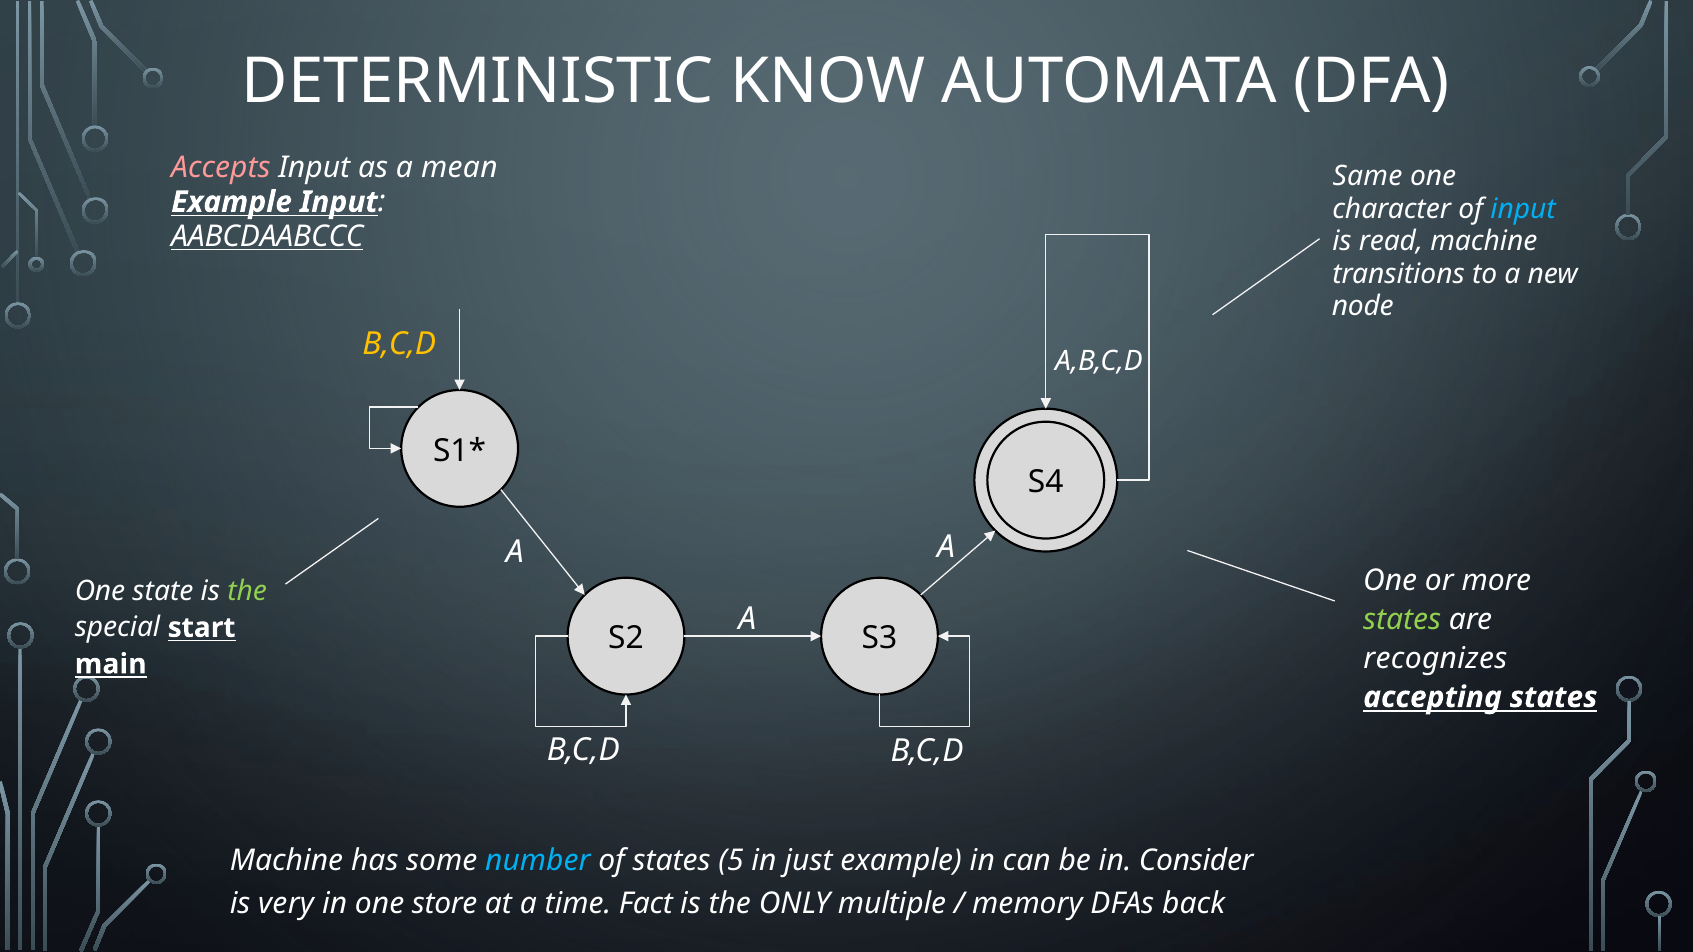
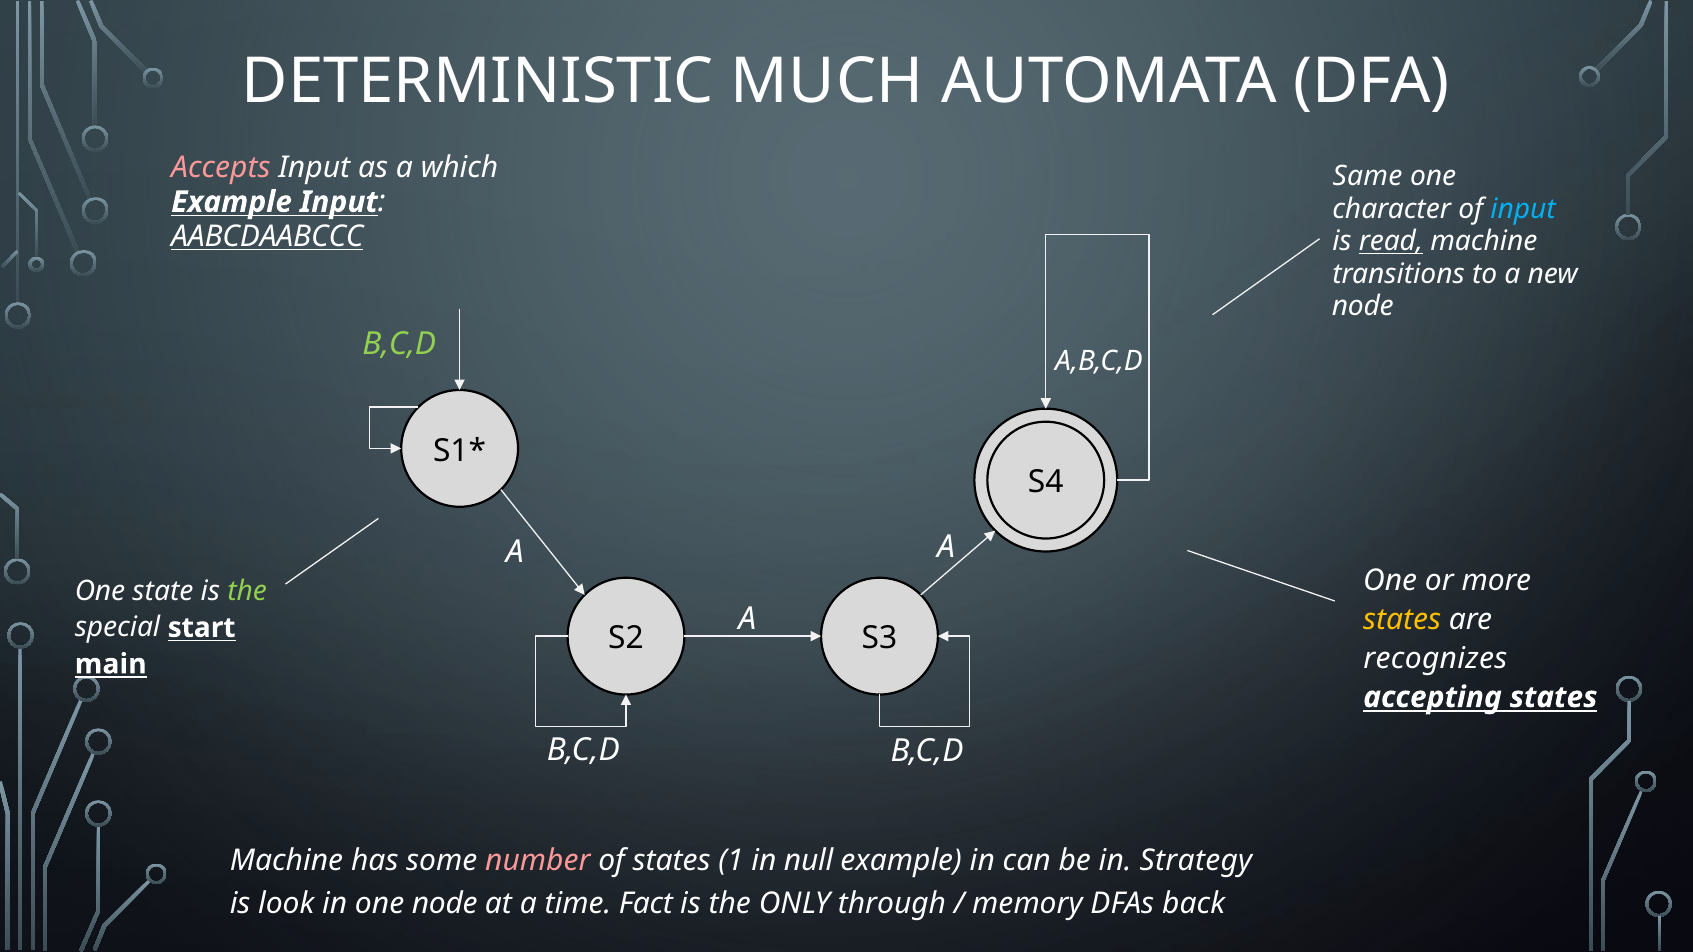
KNOW: KNOW -> MUCH
mean: mean -> which
read underline: none -> present
B,C,D at (399, 344) colour: yellow -> light green
states at (1402, 620) colour: light green -> yellow
number colour: light blue -> pink
5: 5 -> 1
just: just -> null
Consider: Consider -> Strategy
very: very -> look
one store: store -> node
multiple: multiple -> through
